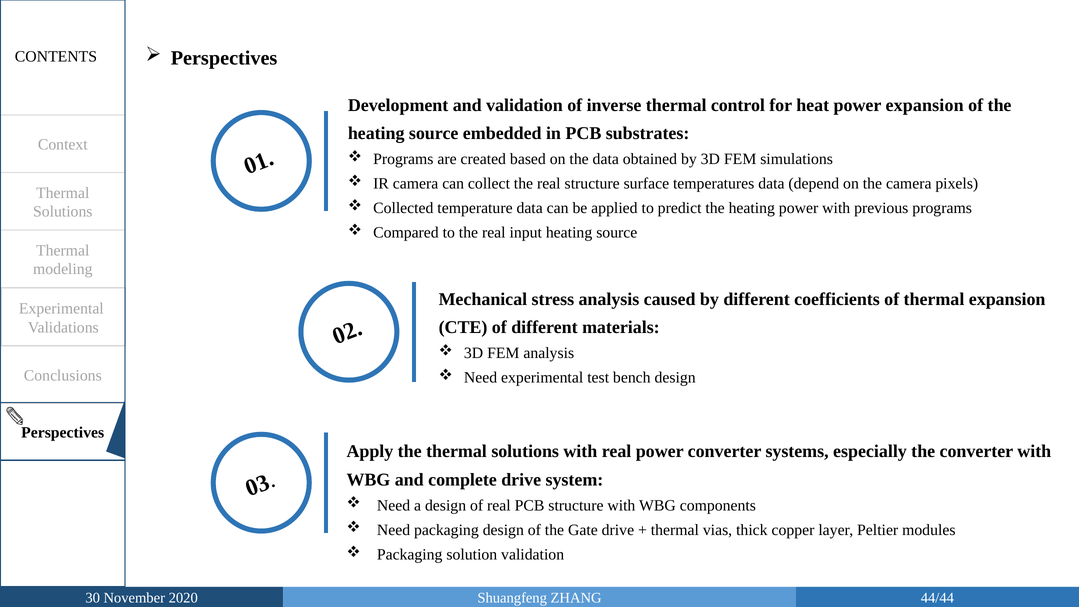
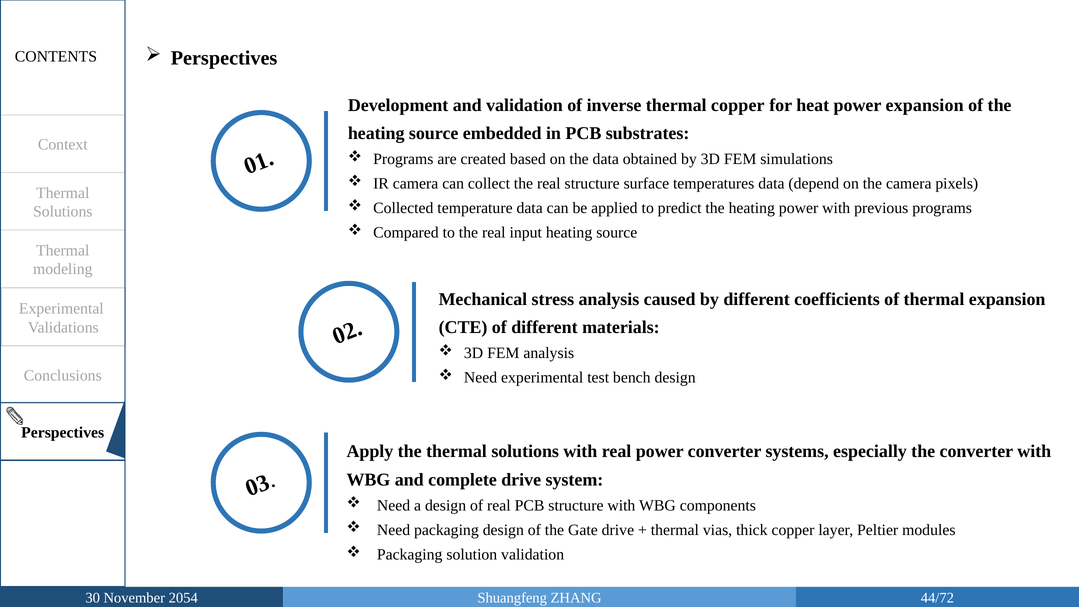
thermal control: control -> copper
2020: 2020 -> 2054
44/44: 44/44 -> 44/72
